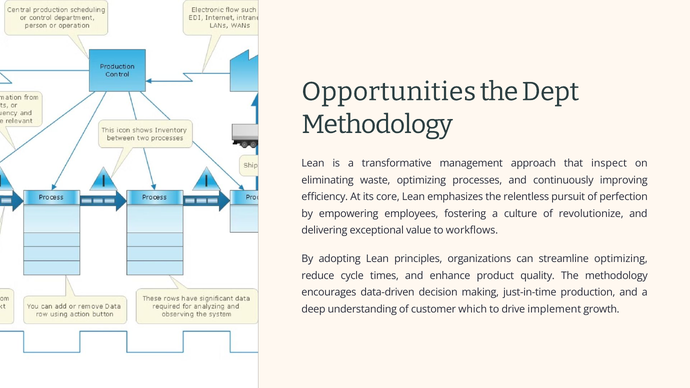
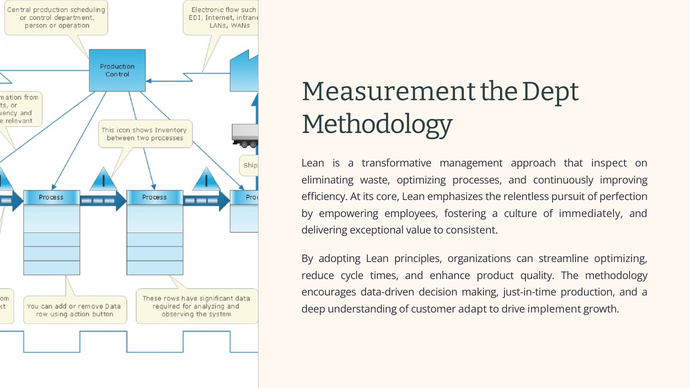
Opportunities: Opportunities -> Measurement
revolutionize: revolutionize -> immediately
workflows: workflows -> consistent
which: which -> adapt
